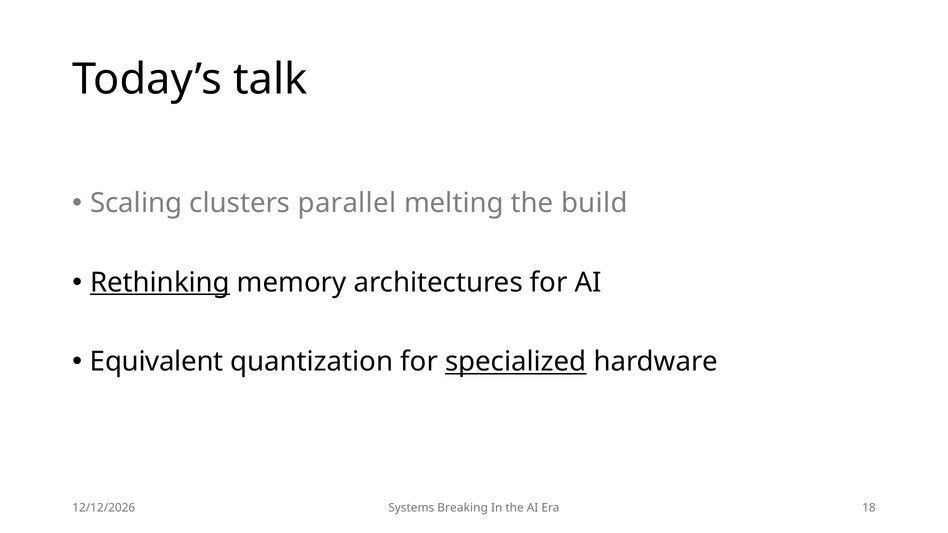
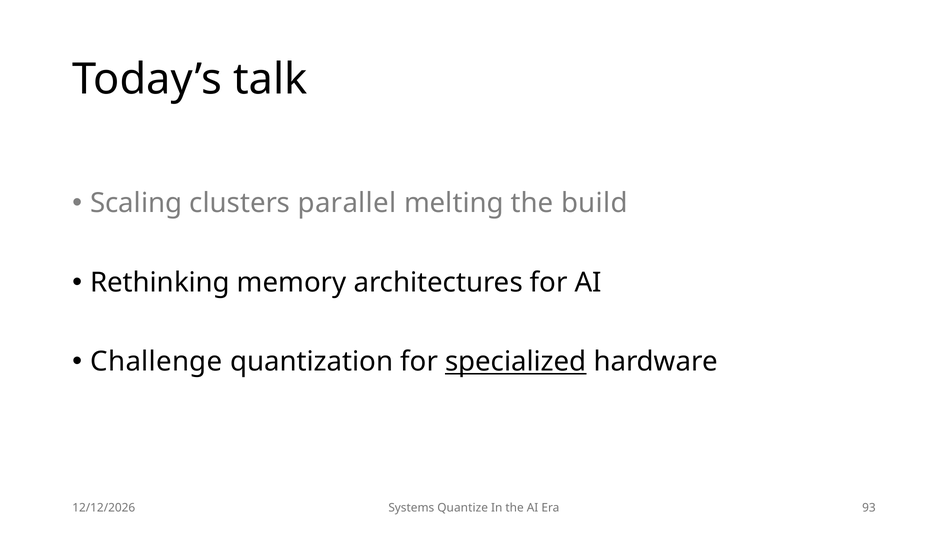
Rethinking underline: present -> none
Equivalent: Equivalent -> Challenge
Breaking: Breaking -> Quantize
18: 18 -> 93
